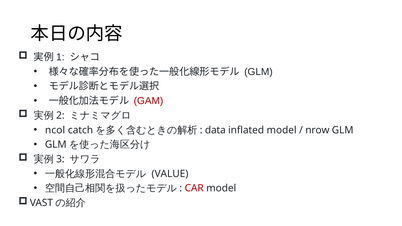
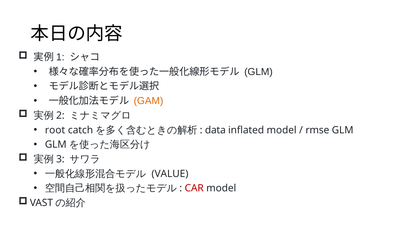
GAM colour: red -> orange
ncol: ncol -> root
nrow: nrow -> rmse
